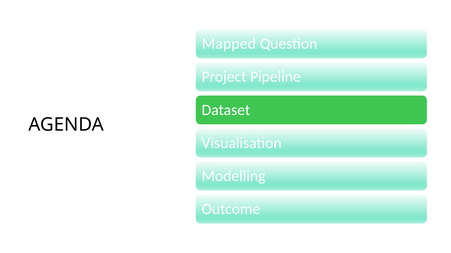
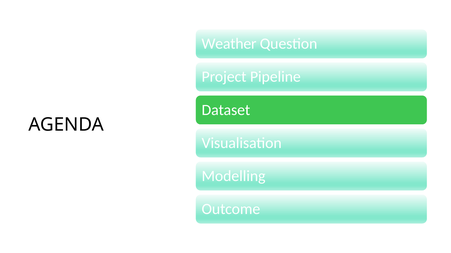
Mapped: Mapped -> Weather
